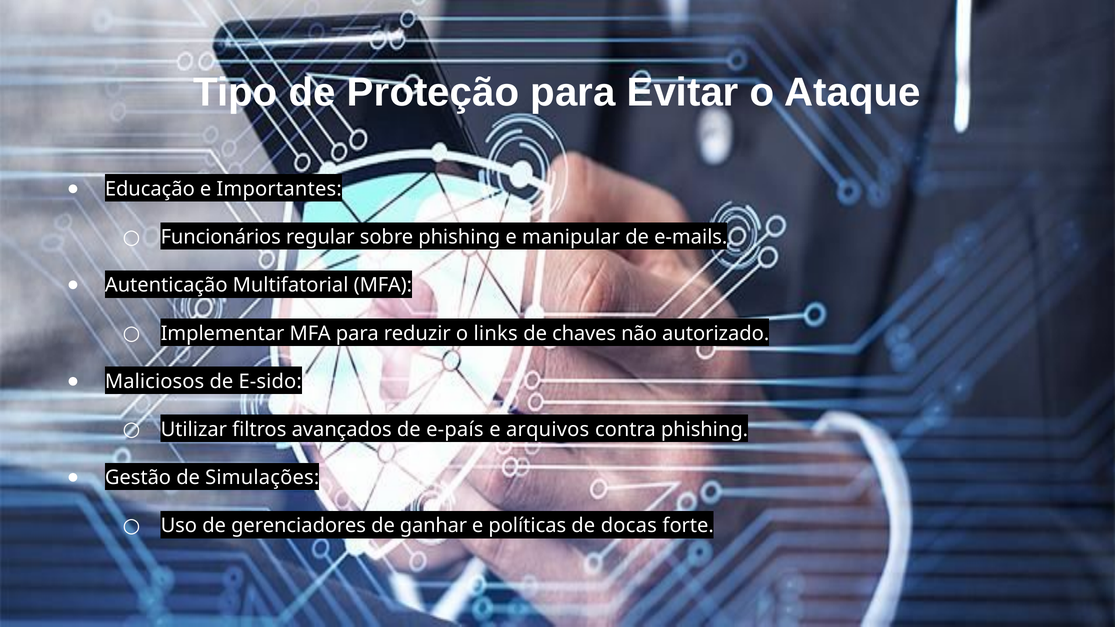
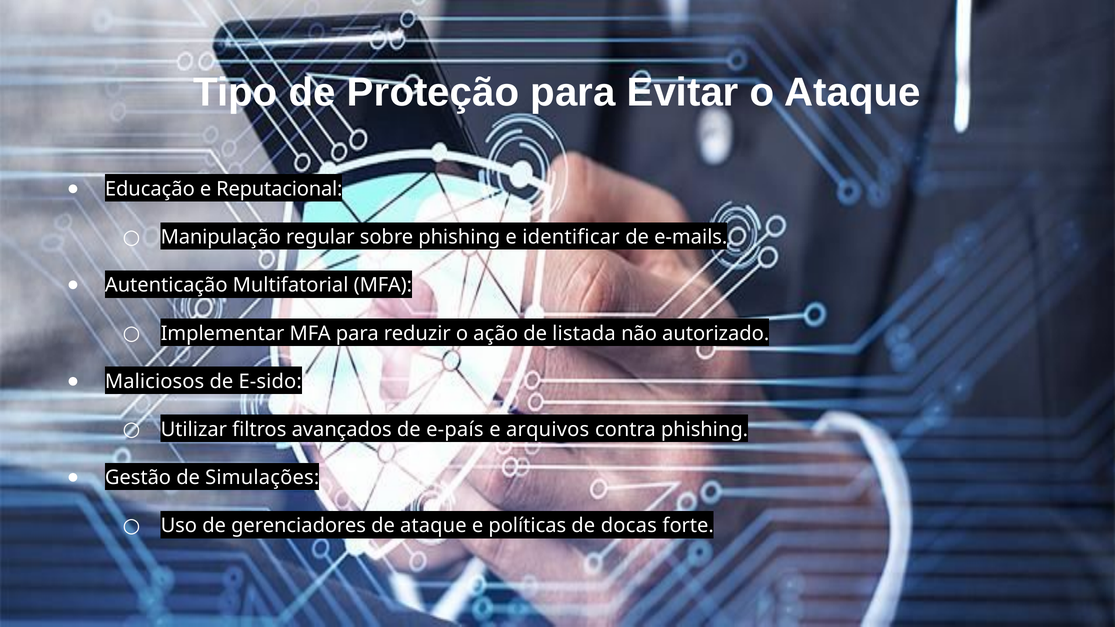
Importantes: Importantes -> Reputacional
Funcionários: Funcionários -> Manipulação
manipular: manipular -> identificar
links: links -> ação
chaves: chaves -> listada
de ganhar: ganhar -> ataque
